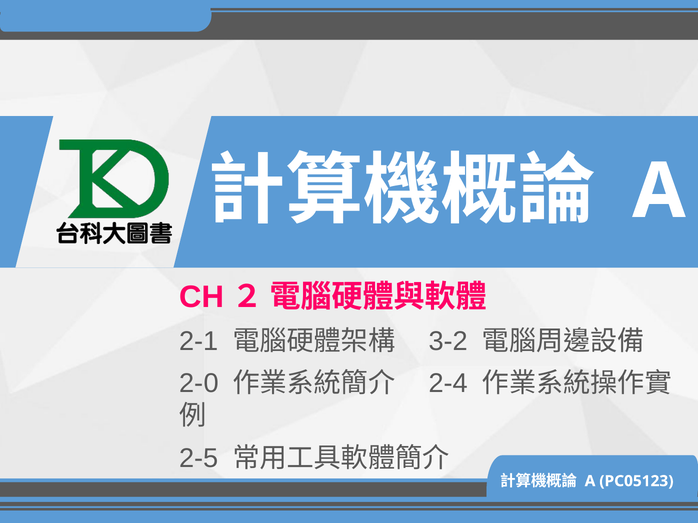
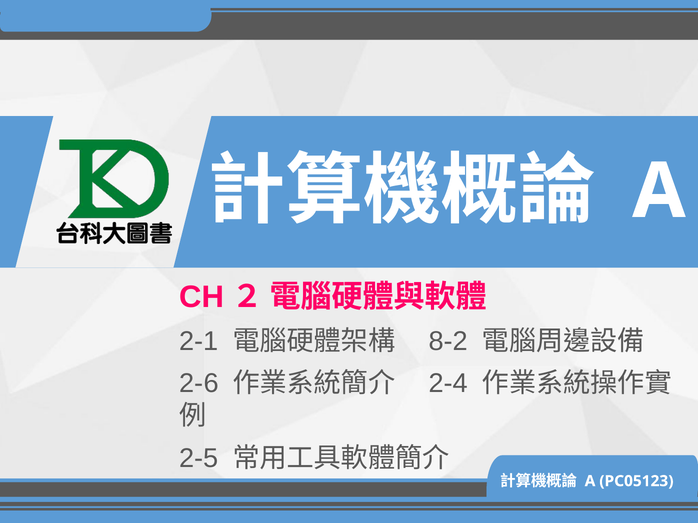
3-2: 3-2 -> 8-2
2-0: 2-0 -> 2-6
